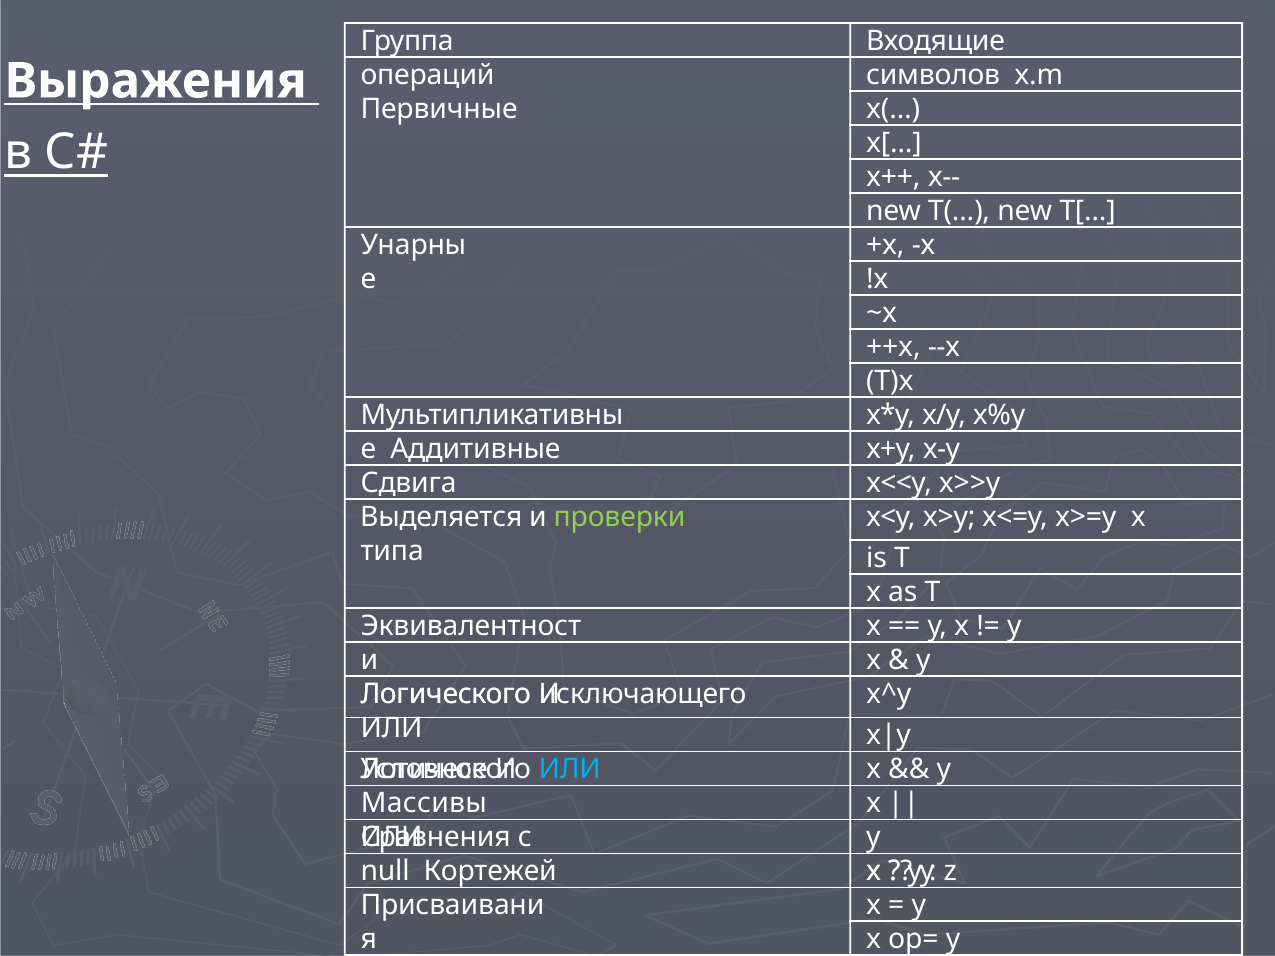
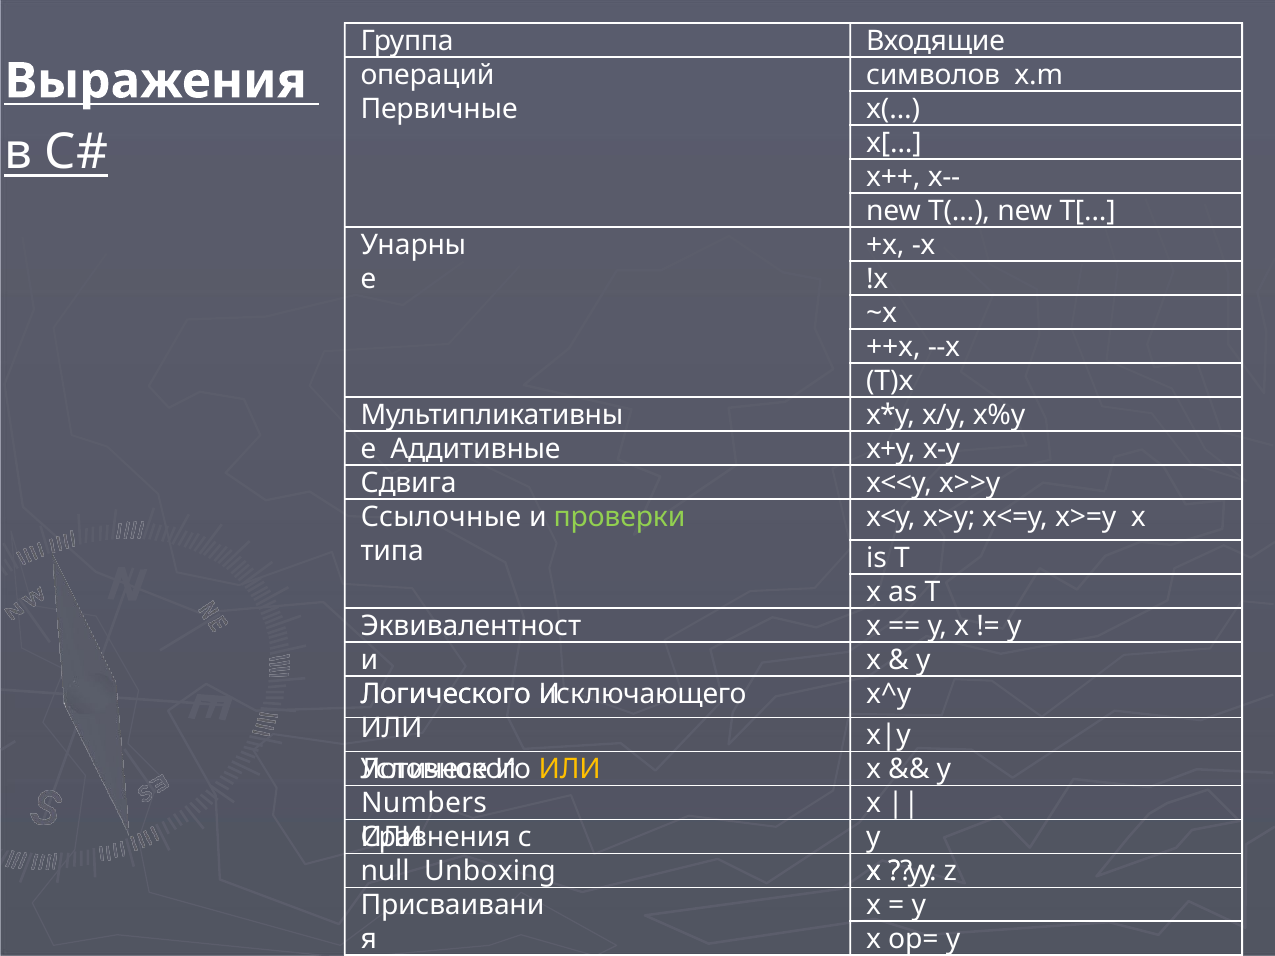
Выделяется: Выделяется -> Ссылочные
ИЛИ at (570, 770) colour: light blue -> yellow
Массивы: Массивы -> Numbers
Кортежей: Кортежей -> Unboxing
